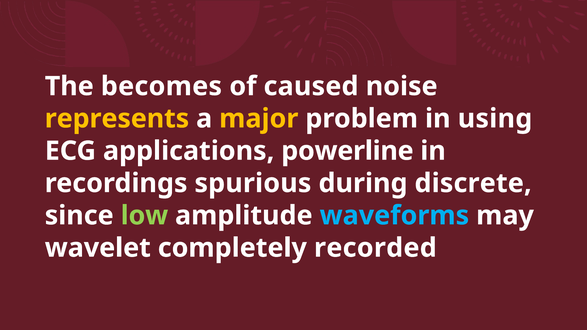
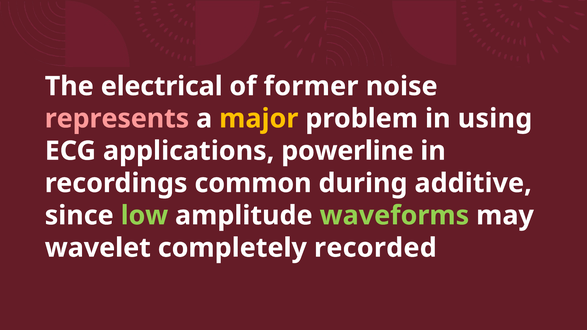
becomes: becomes -> electrical
caused: caused -> former
represents colour: yellow -> pink
spurious: spurious -> common
discrete: discrete -> additive
waveforms colour: light blue -> light green
